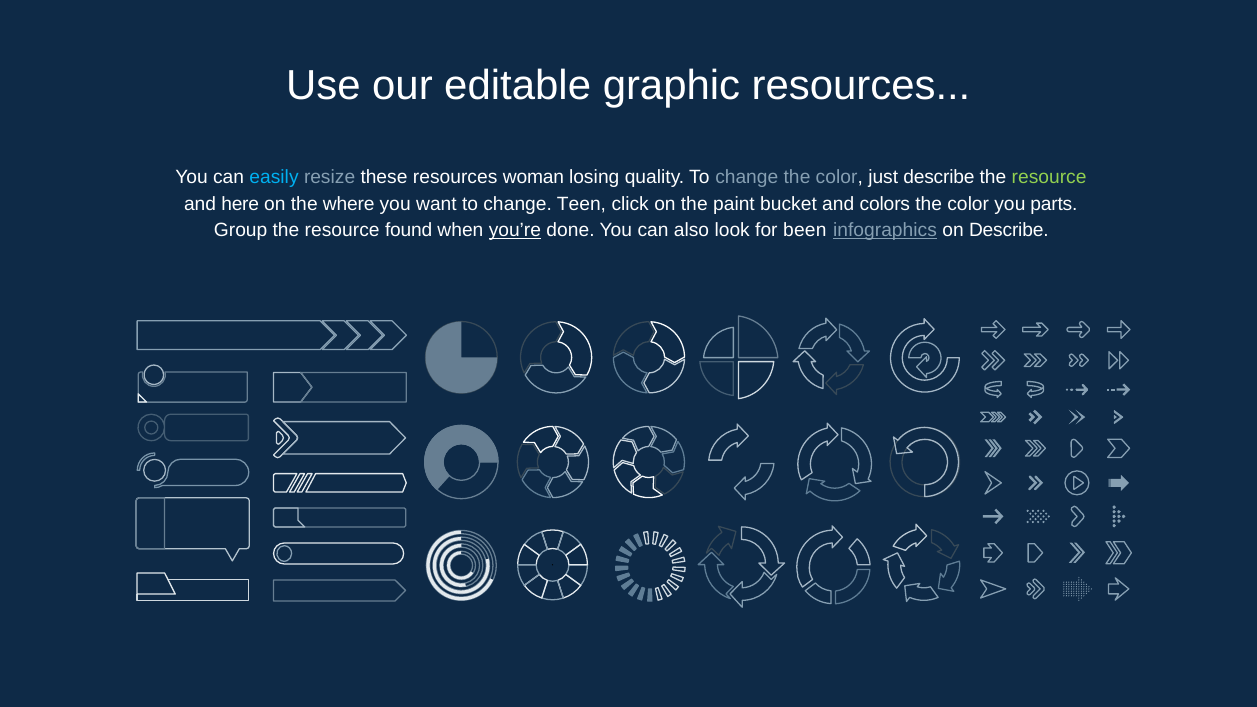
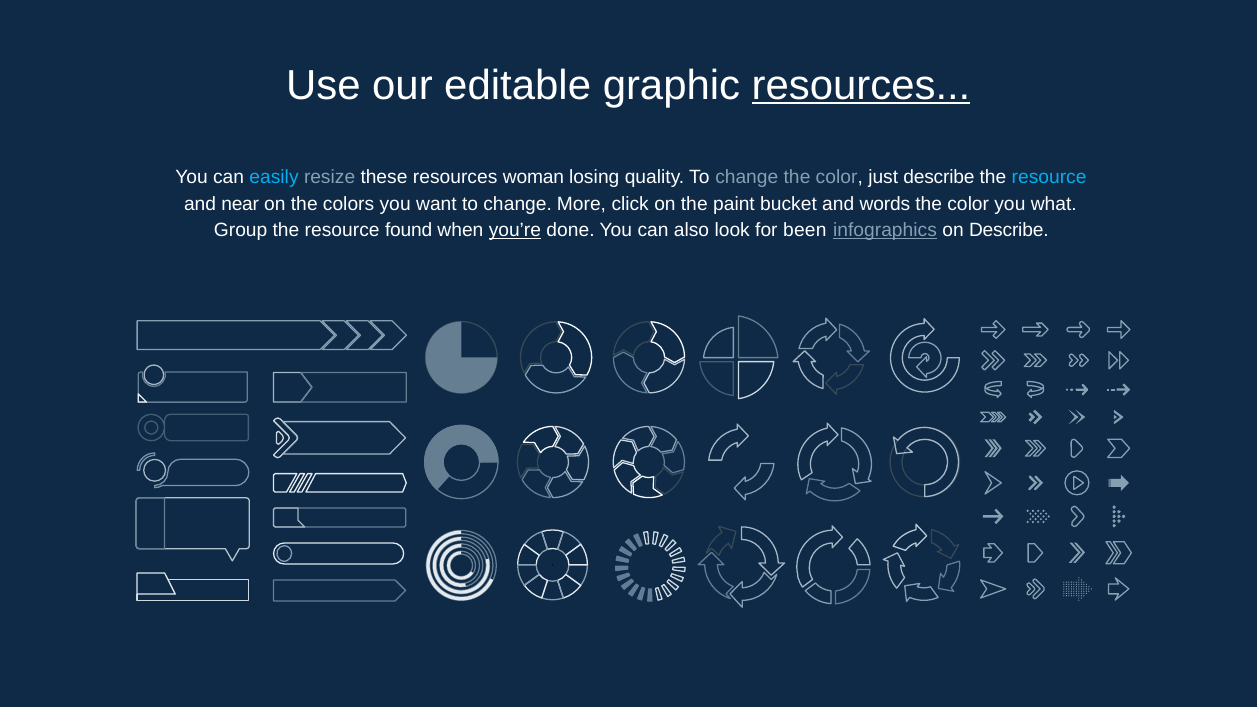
resources at (861, 85) underline: none -> present
resource at (1049, 178) colour: light green -> light blue
here: here -> near
where: where -> colors
Teen: Teen -> More
colors: colors -> words
parts: parts -> what
